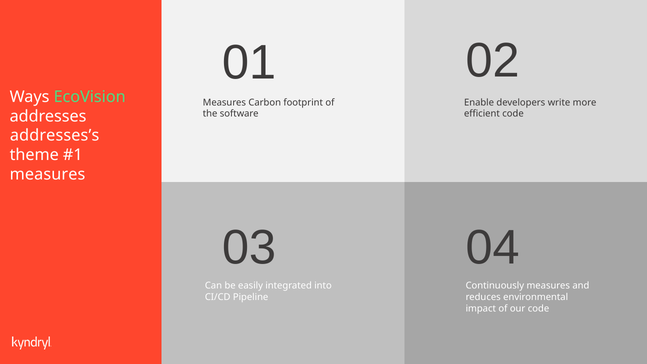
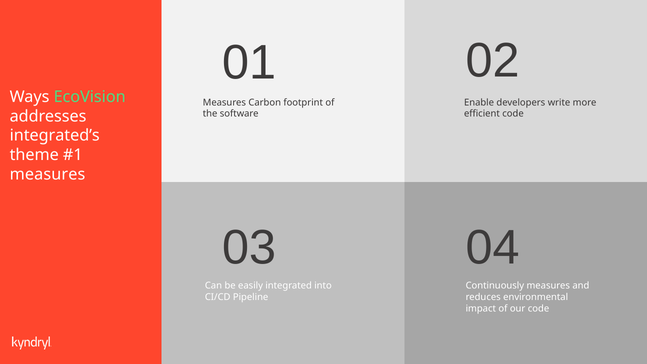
addresses’s: addresses’s -> integrated’s
